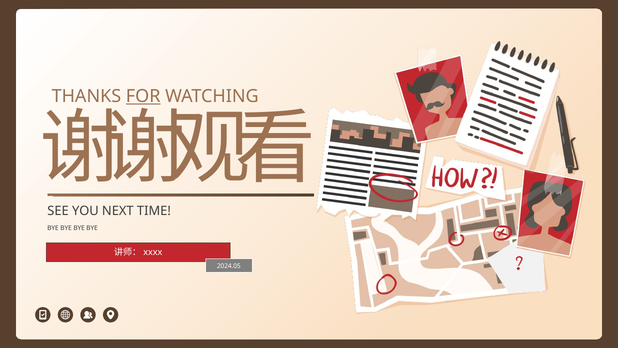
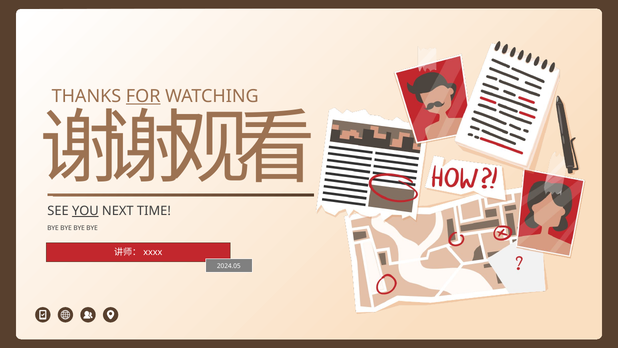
YOU underline: none -> present
